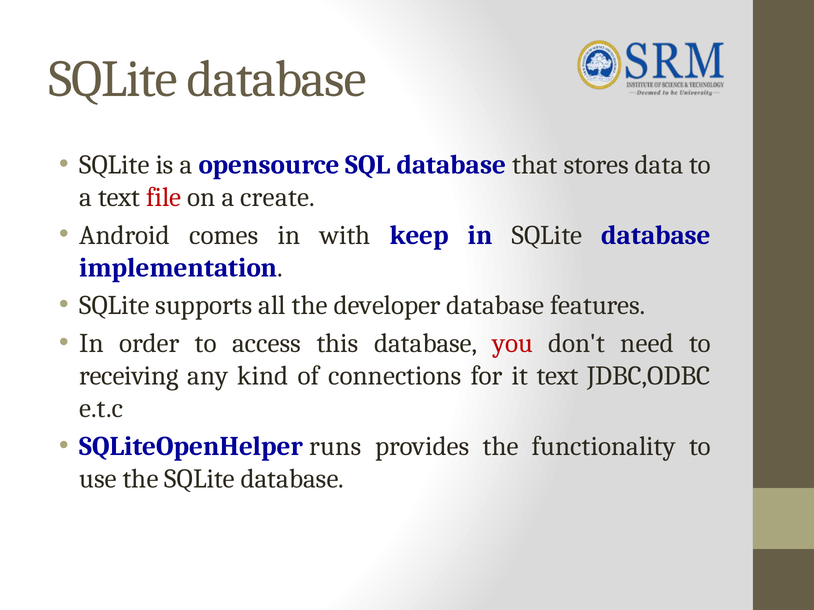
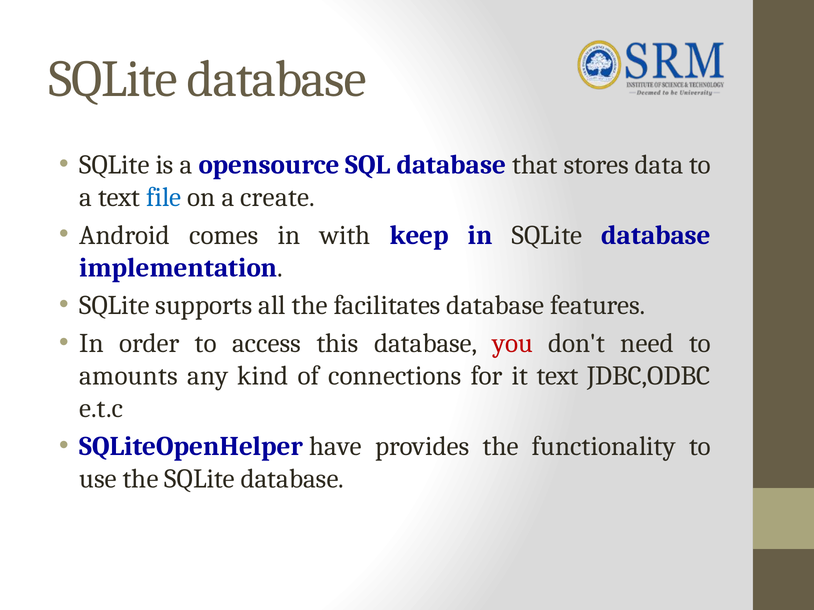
file colour: red -> blue
developer: developer -> facilitates
receiving: receiving -> amounts
runs: runs -> have
